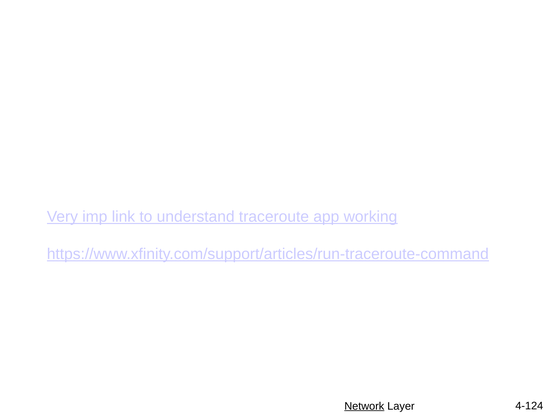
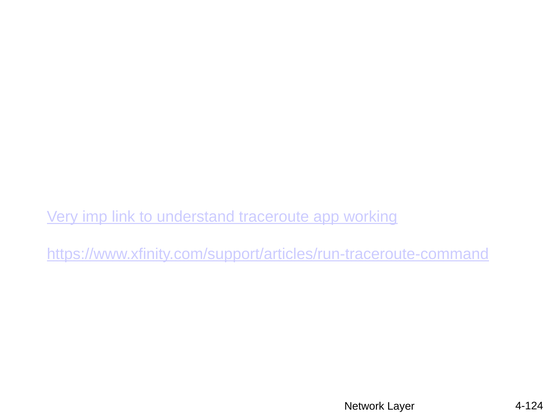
Network underline: present -> none
